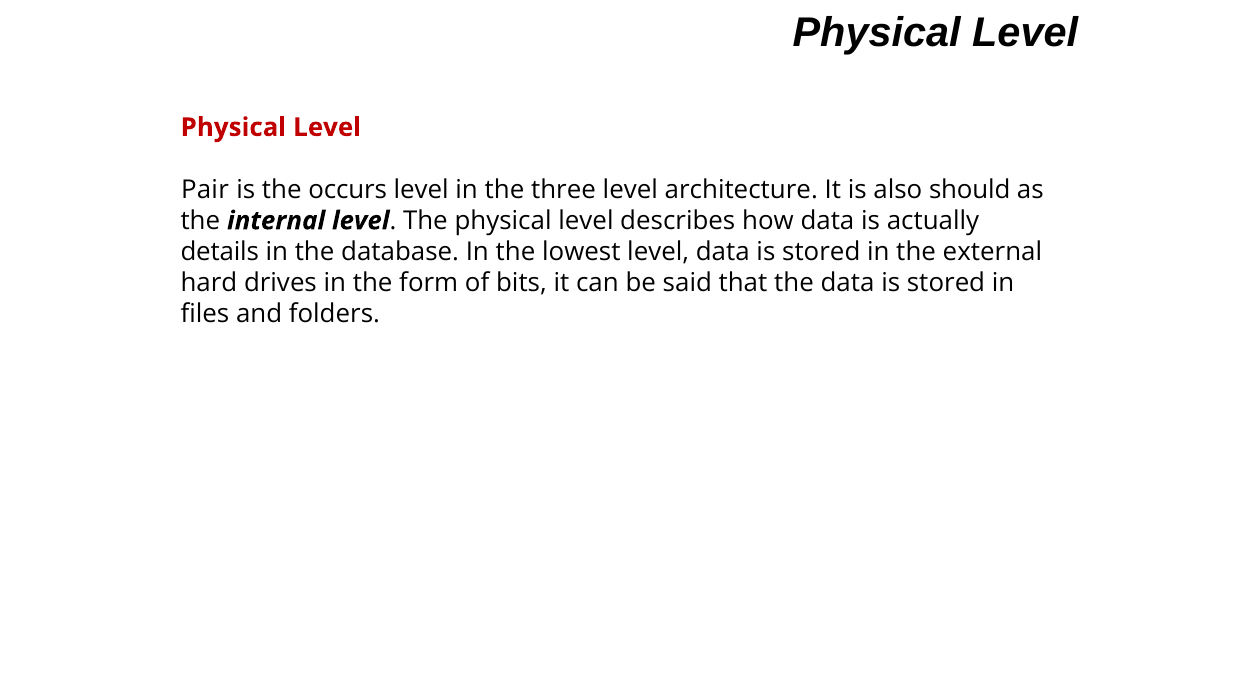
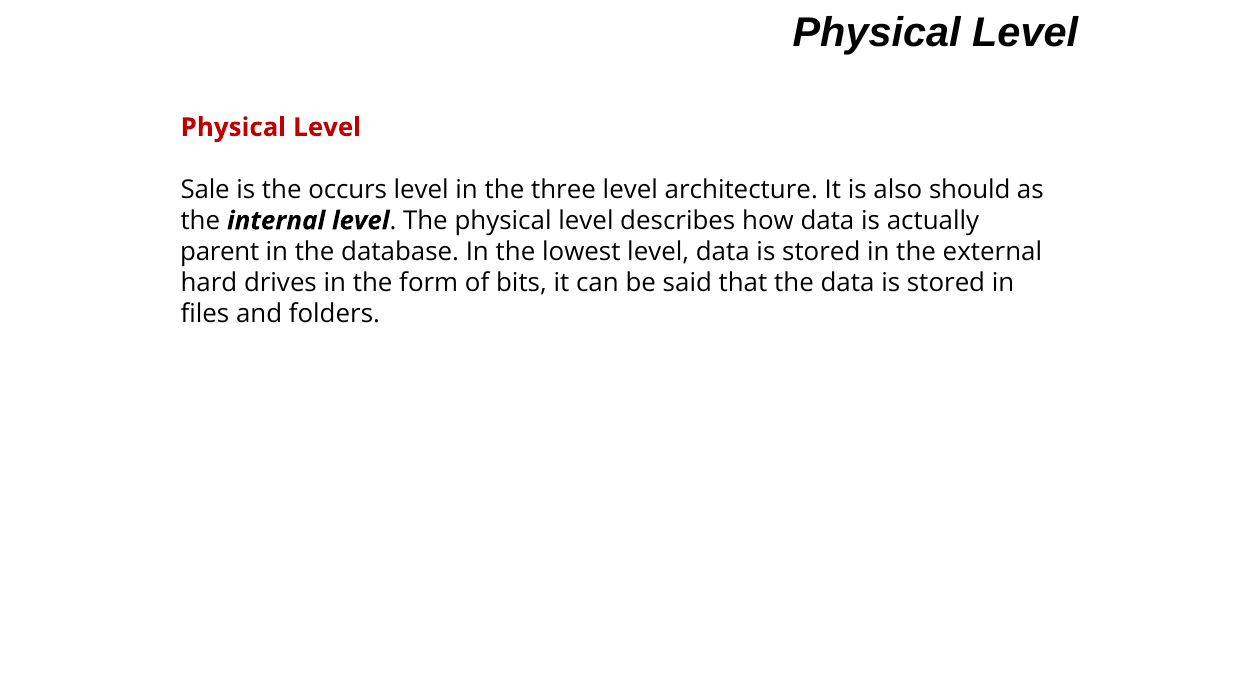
Pair: Pair -> Sale
details: details -> parent
